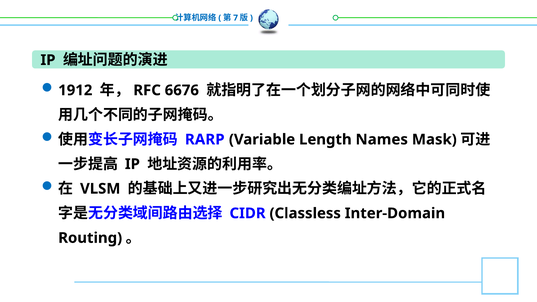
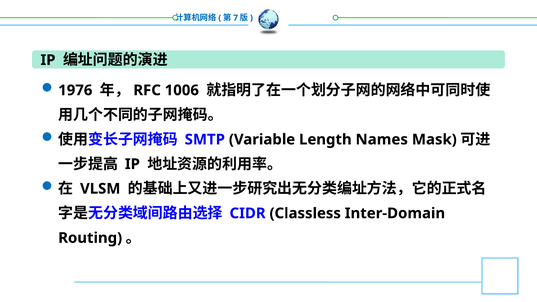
1912: 1912 -> 1976
6676: 6676 -> 1006
RARP: RARP -> SMTP
